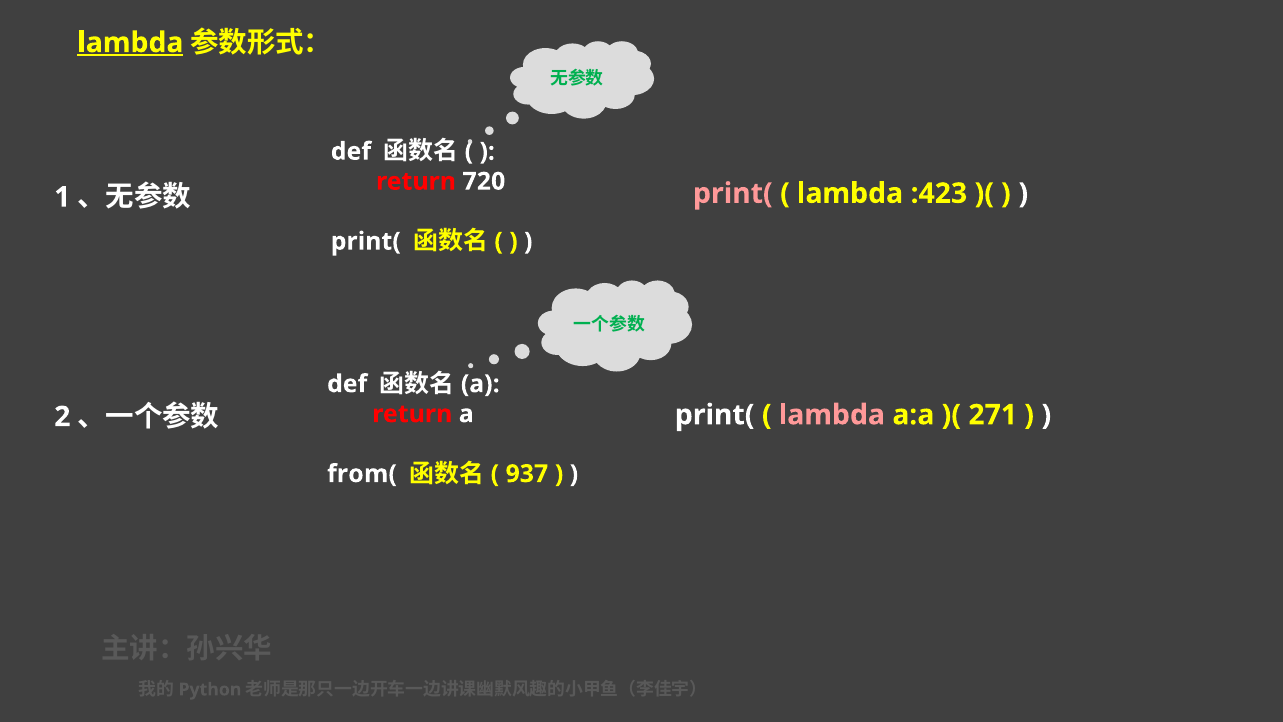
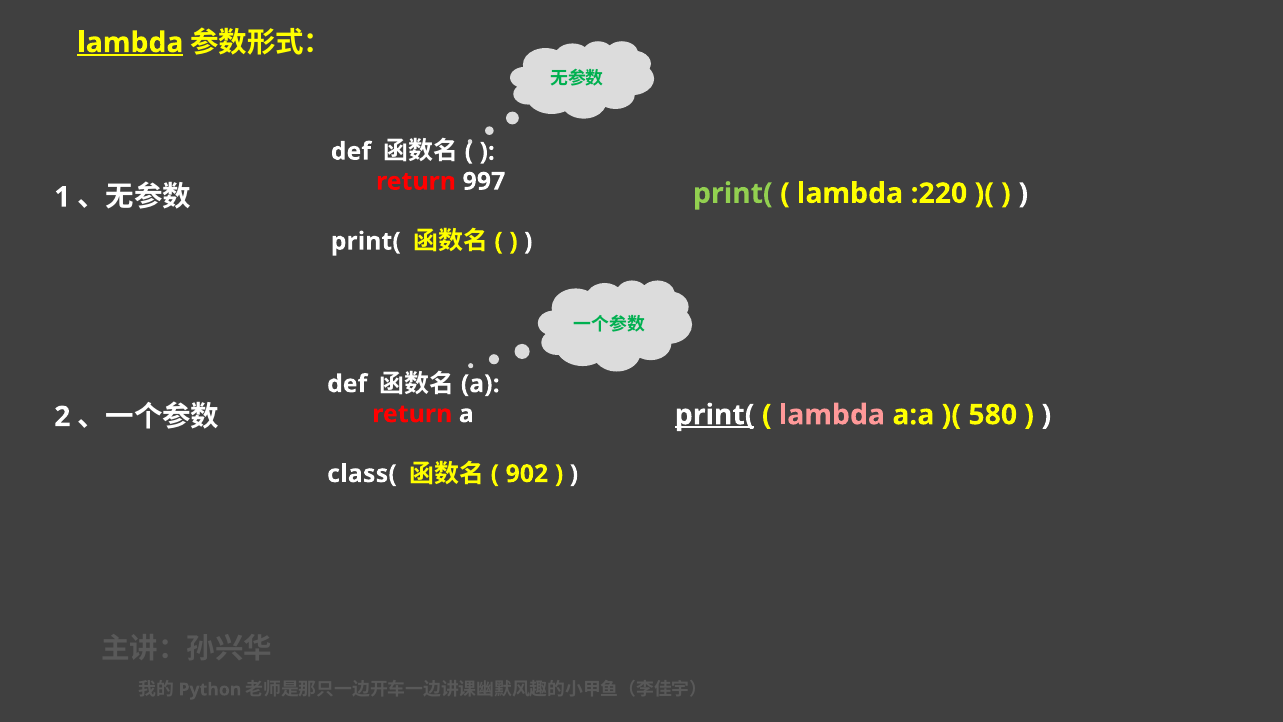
720: 720 -> 997
print( at (733, 193) colour: pink -> light green
:423: :423 -> :220
print( at (715, 415) underline: none -> present
271: 271 -> 580
from(: from( -> class(
937: 937 -> 902
